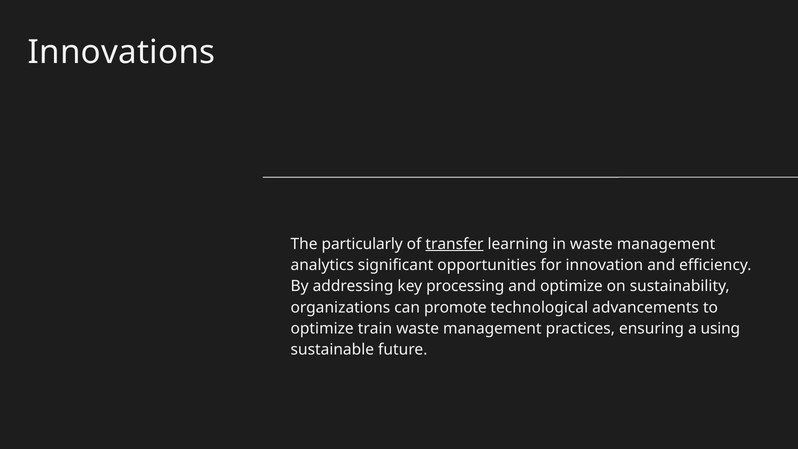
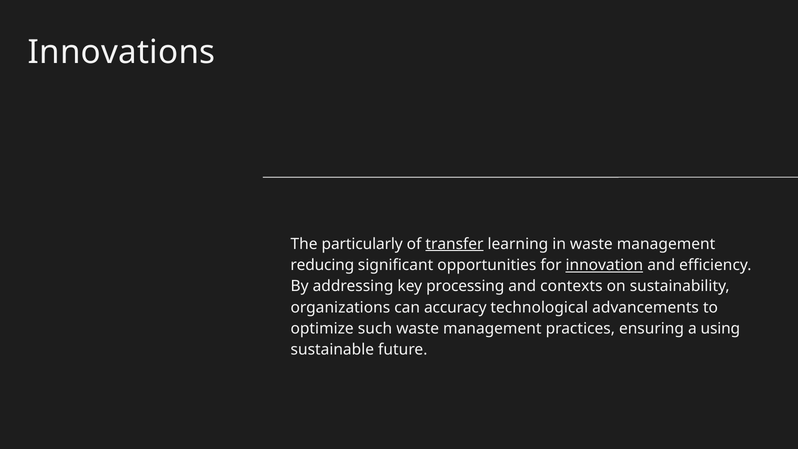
analytics: analytics -> reducing
innovation underline: none -> present
and optimize: optimize -> contexts
promote: promote -> accuracy
train: train -> such
